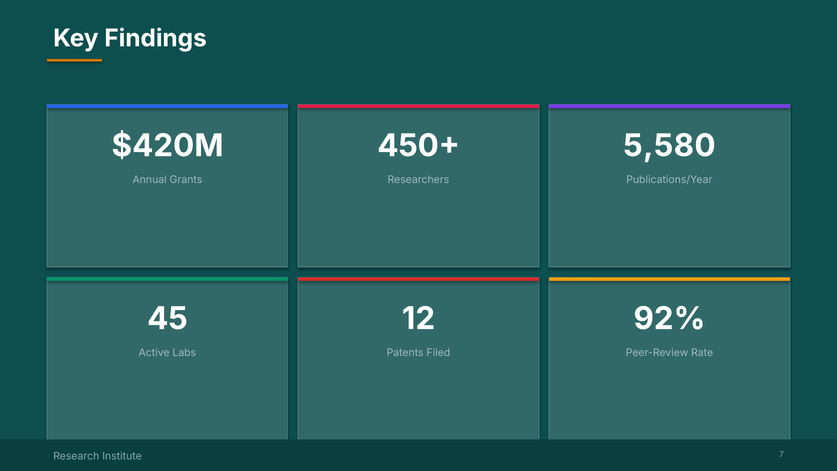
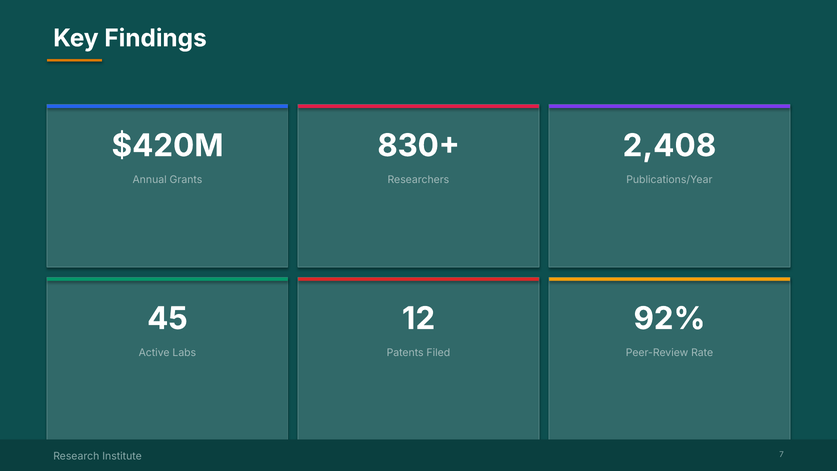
450+: 450+ -> 830+
5,580: 5,580 -> 2,408
